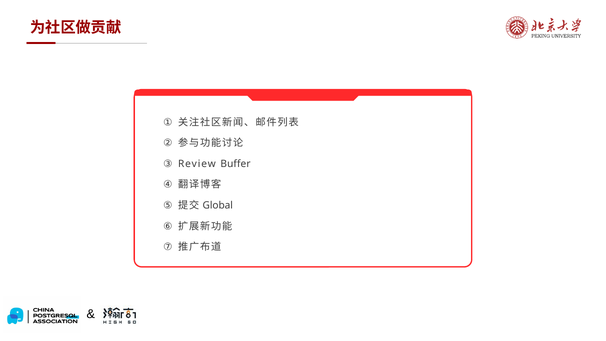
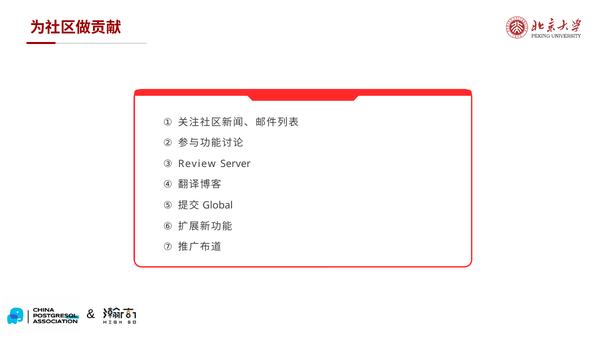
Buffer: Buffer -> Server
